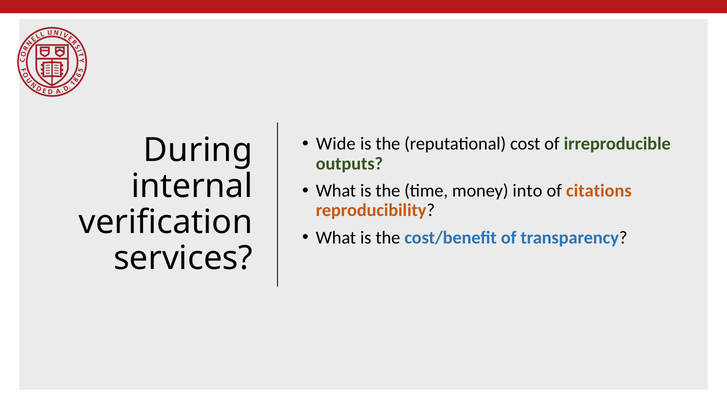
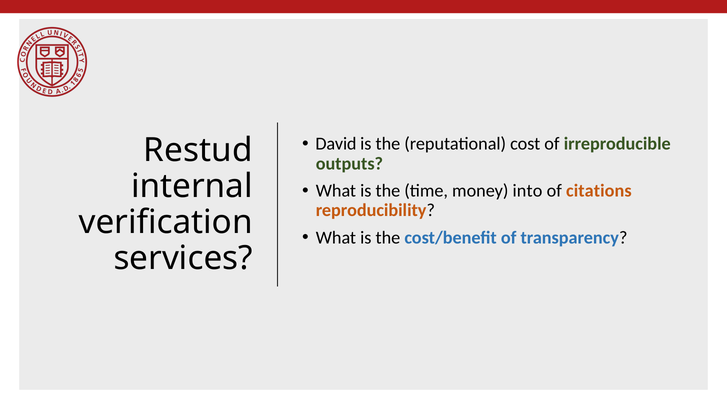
Wide: Wide -> David
During: During -> Restud
